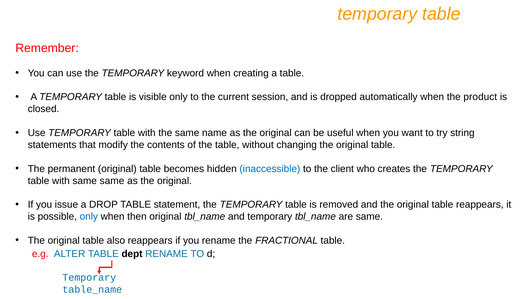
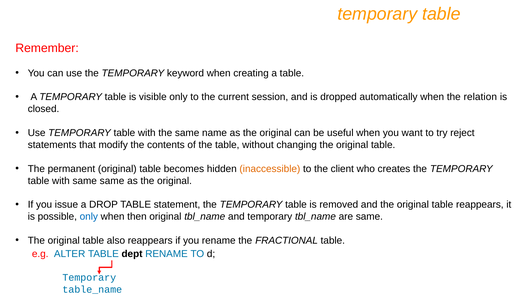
product: product -> relation
string: string -> reject
inaccessible colour: blue -> orange
